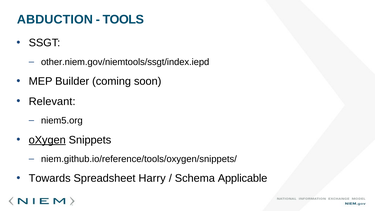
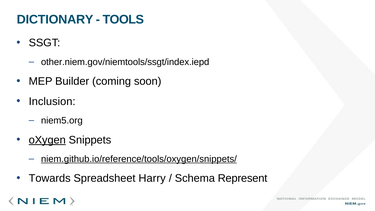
ABDUCTION: ABDUCTION -> DICTIONARY
Relevant: Relevant -> Inclusion
niem.github.io/reference/tools/oxygen/snippets/ underline: none -> present
Applicable: Applicable -> Represent
